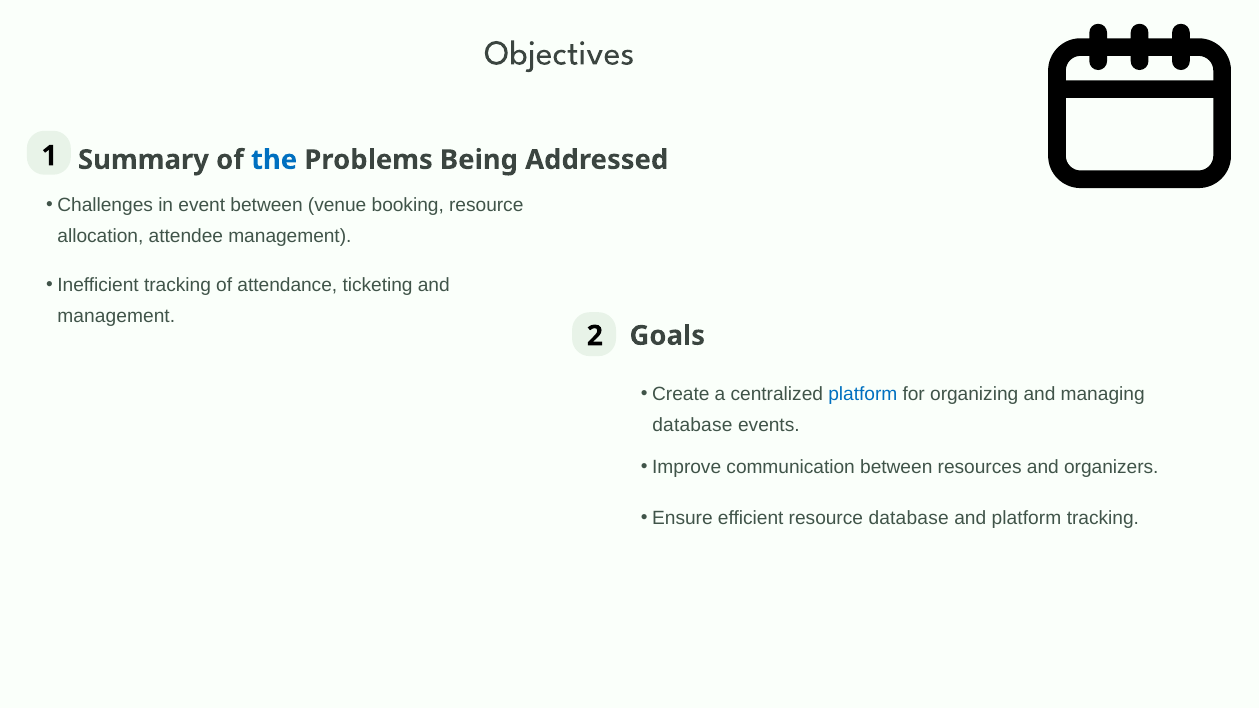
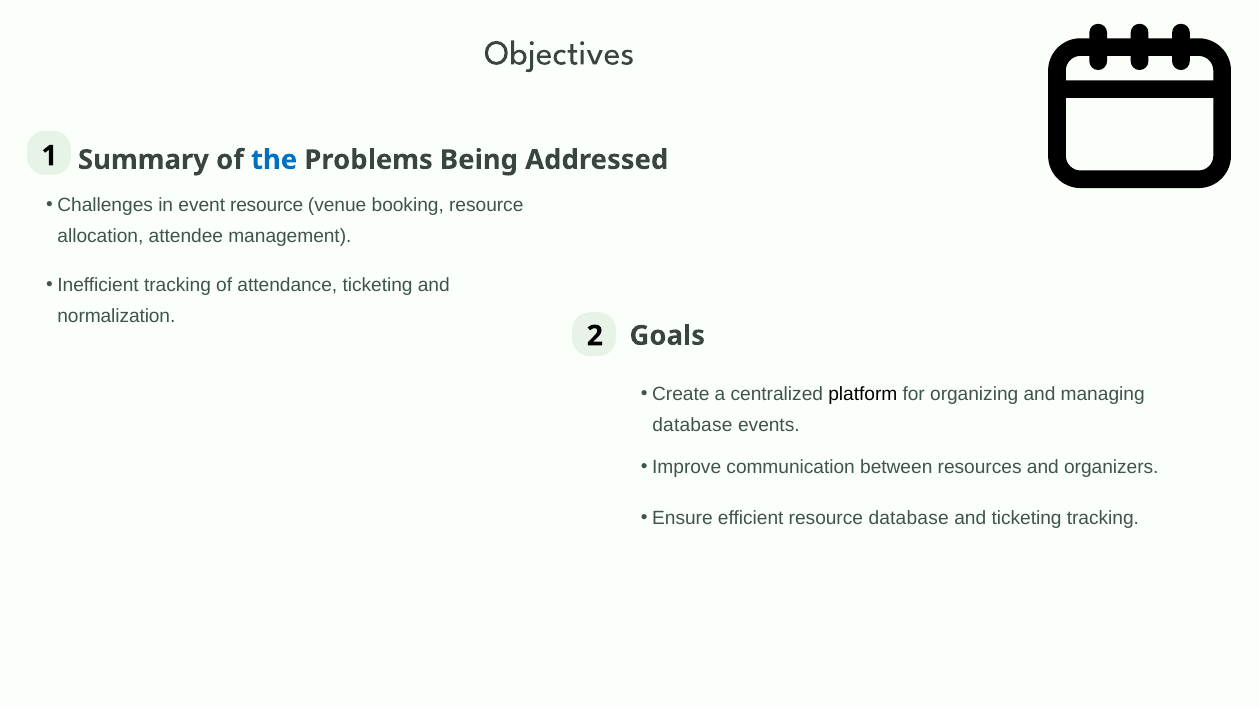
event between: between -> resource
management at (116, 317): management -> normalization
platform at (863, 394) colour: blue -> black
and platform: platform -> ticketing
